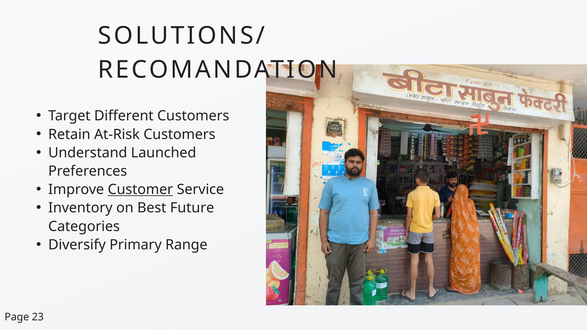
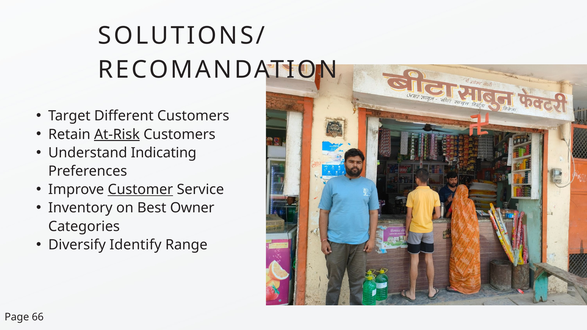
At-Risk underline: none -> present
Launched: Launched -> Indicating
Future: Future -> Owner
Primary: Primary -> Identify
23: 23 -> 66
